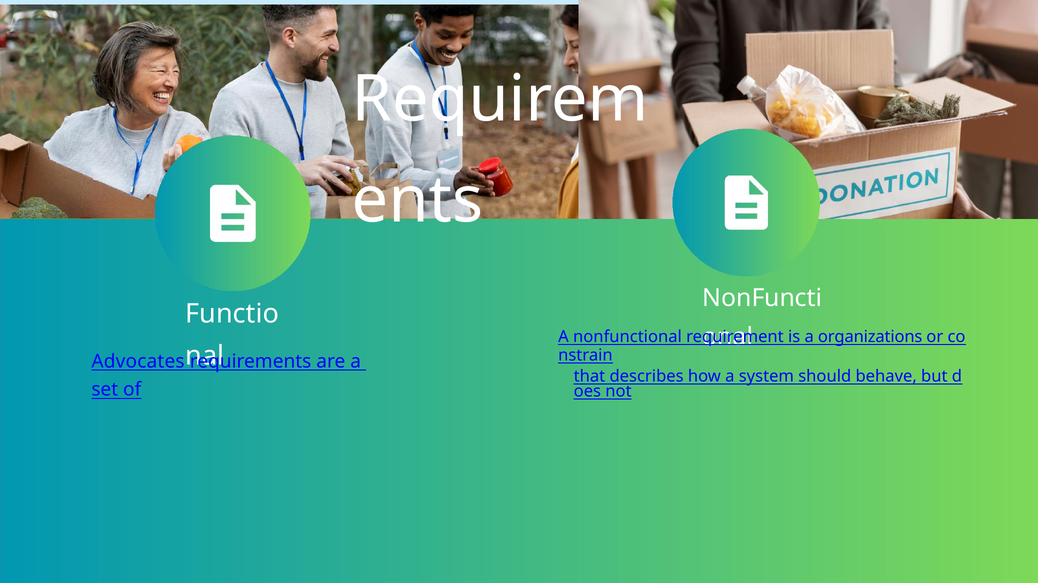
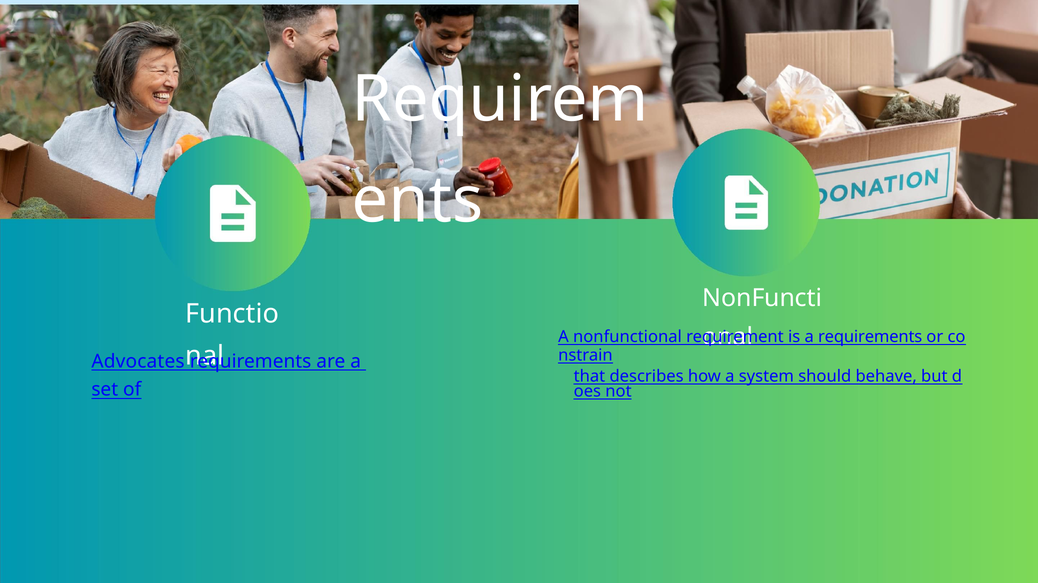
a organizations: organizations -> requirements
